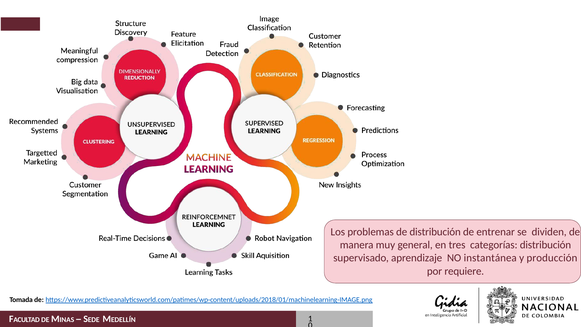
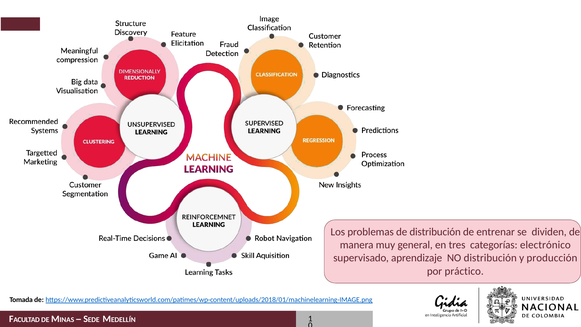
categorías distribución: distribución -> electrónico
NO instantánea: instantánea -> distribución
requiere: requiere -> práctico
